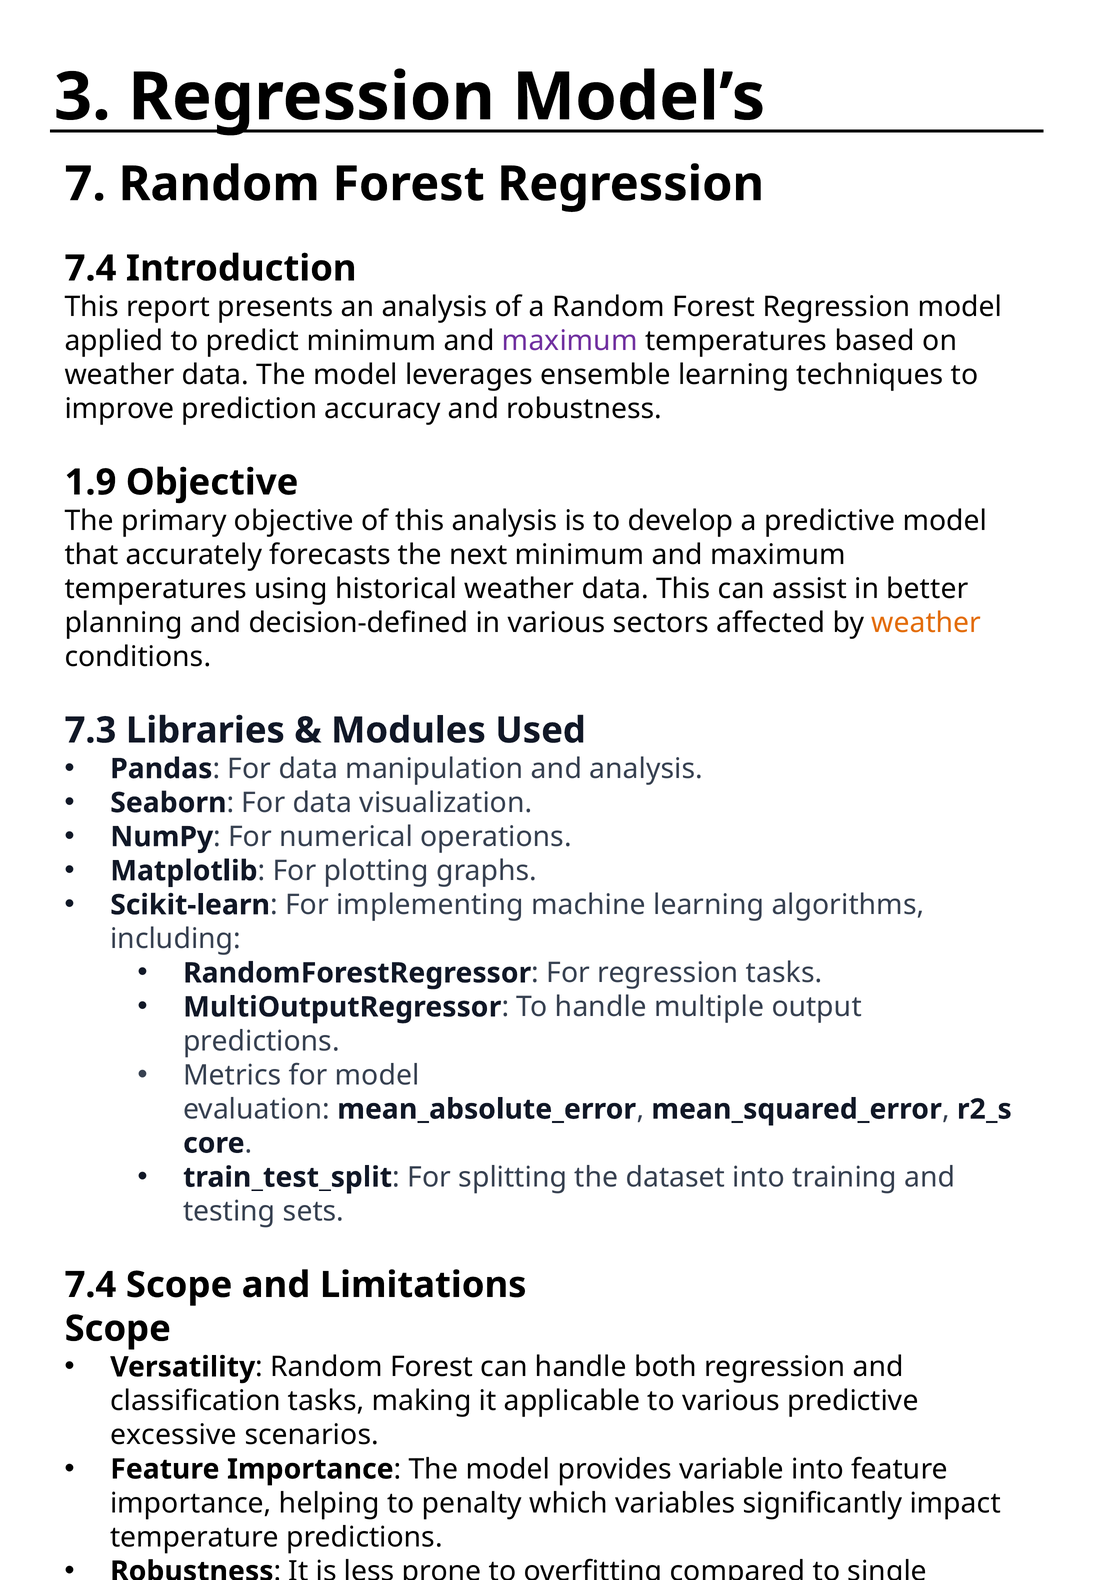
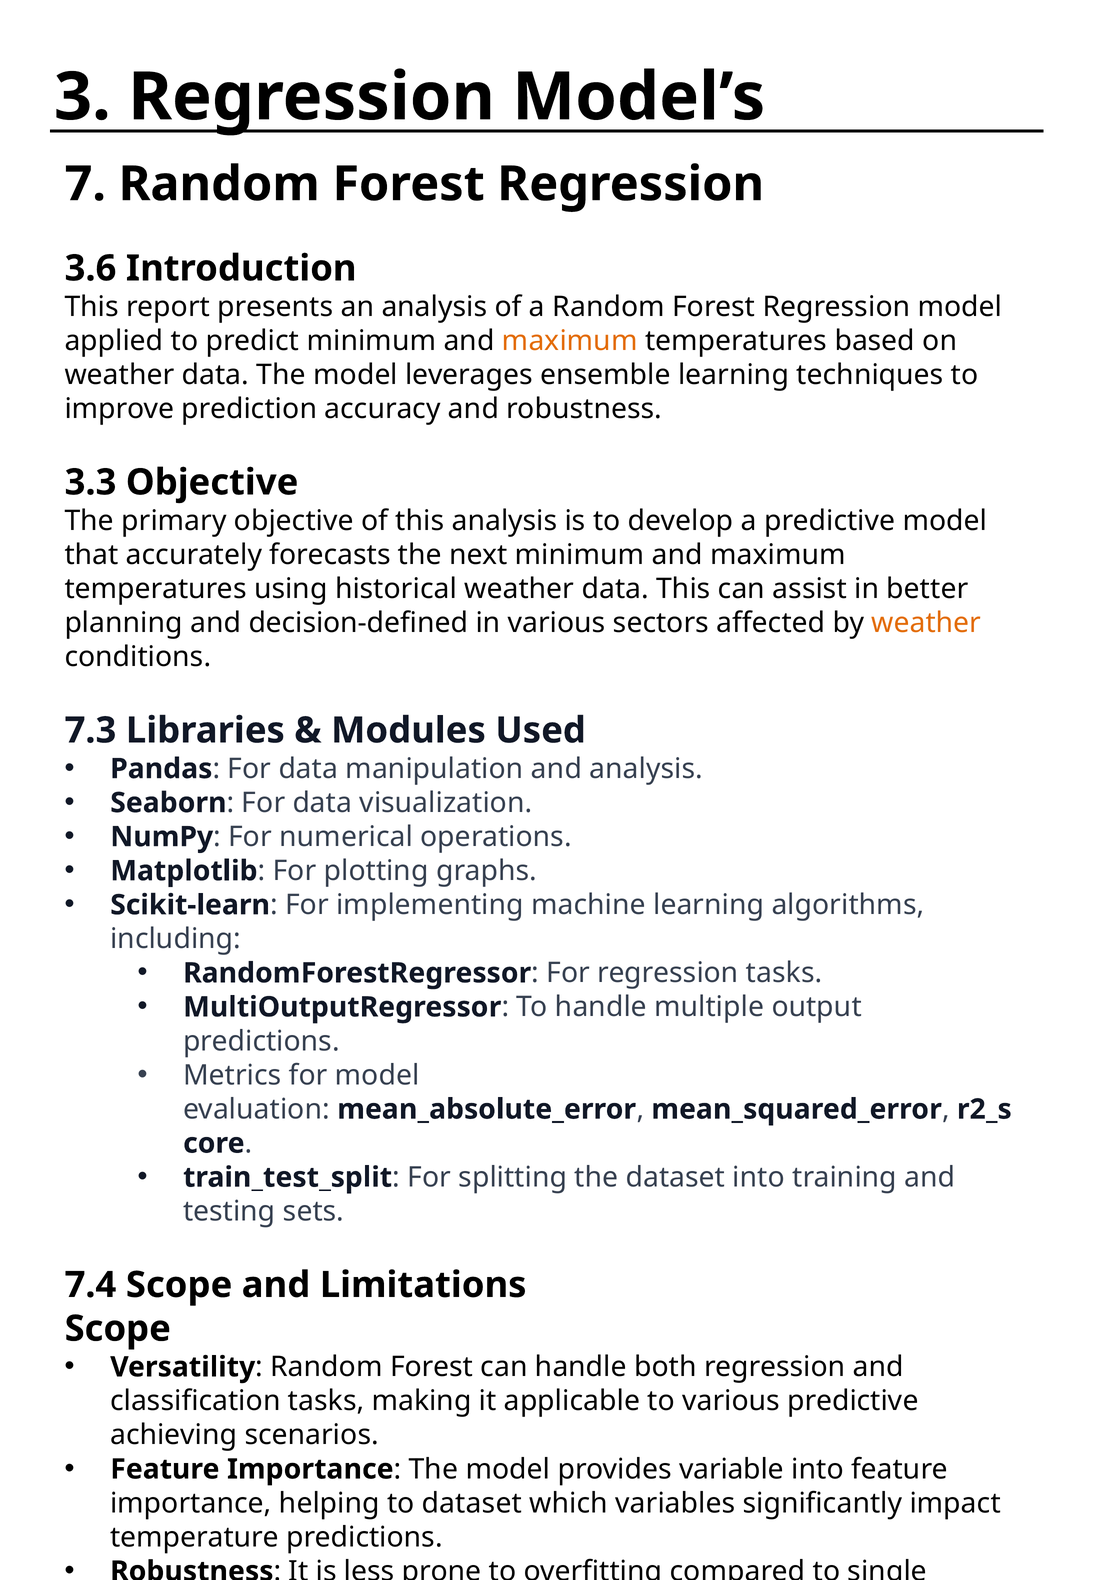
7.4 at (91, 268): 7.4 -> 3.6
maximum at (570, 341) colour: purple -> orange
1.9: 1.9 -> 3.3
excessive: excessive -> achieving
to penalty: penalty -> dataset
